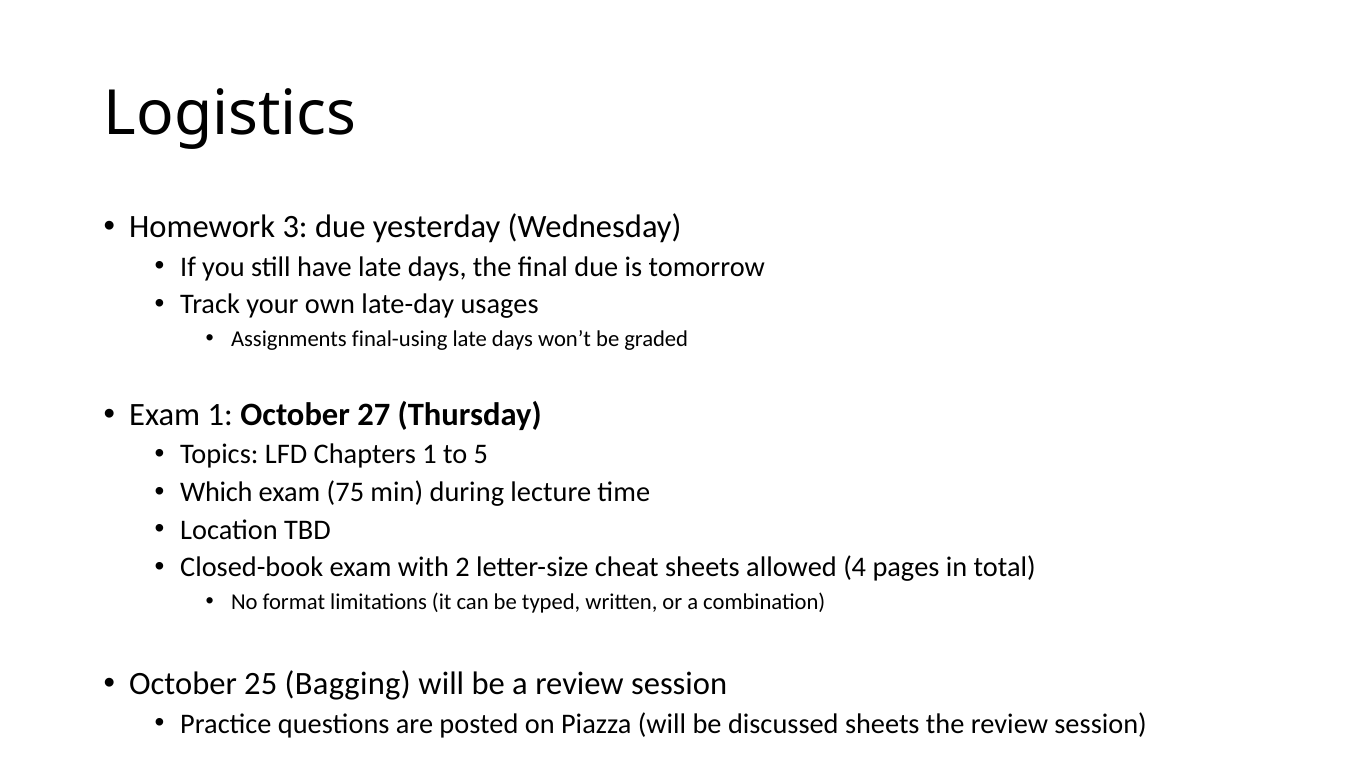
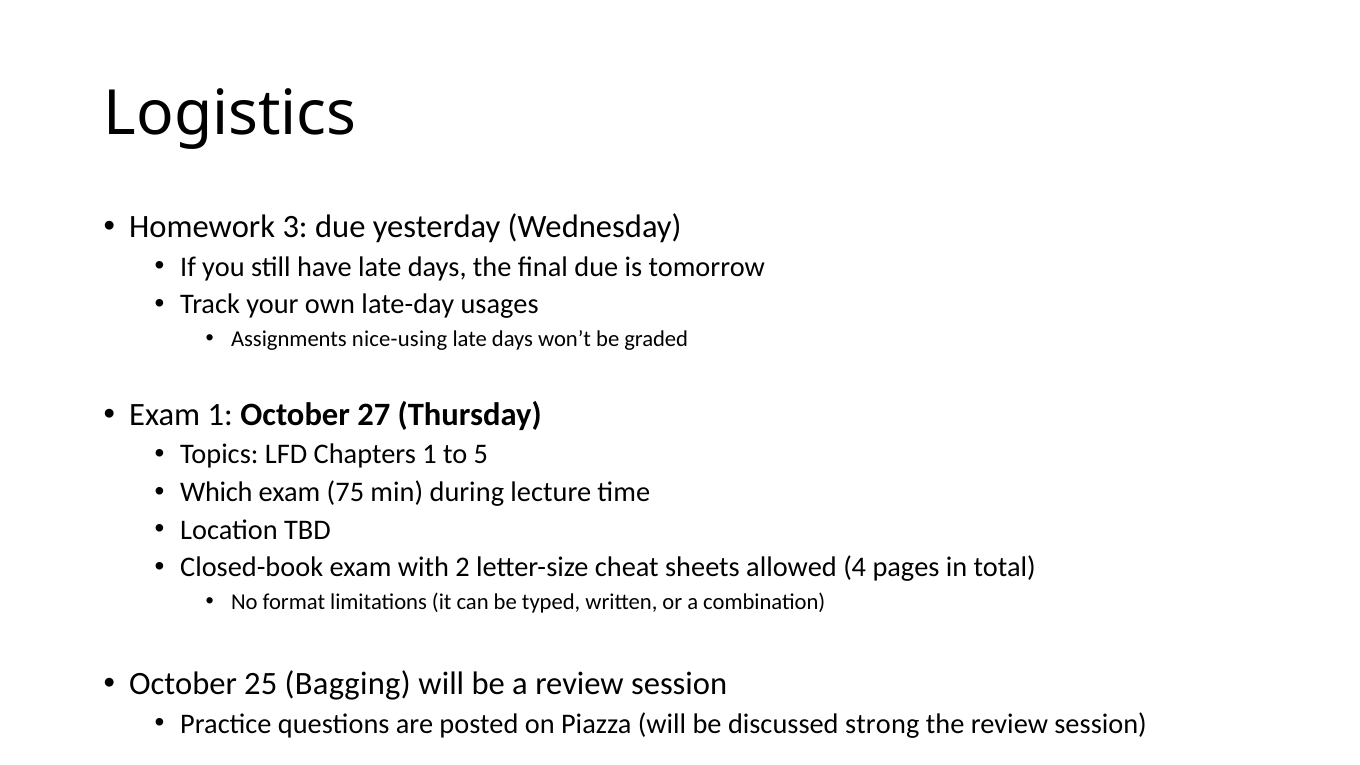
final-using: final-using -> nice-using
discussed sheets: sheets -> strong
